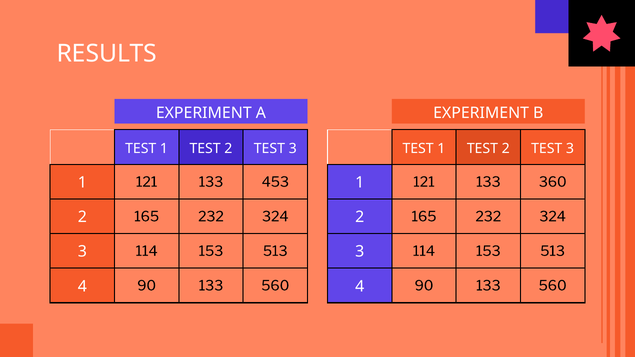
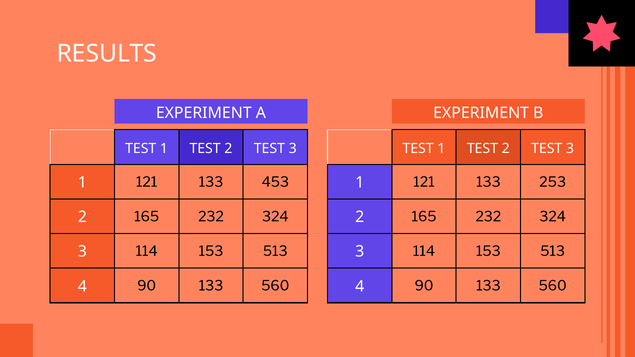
360: 360 -> 253
